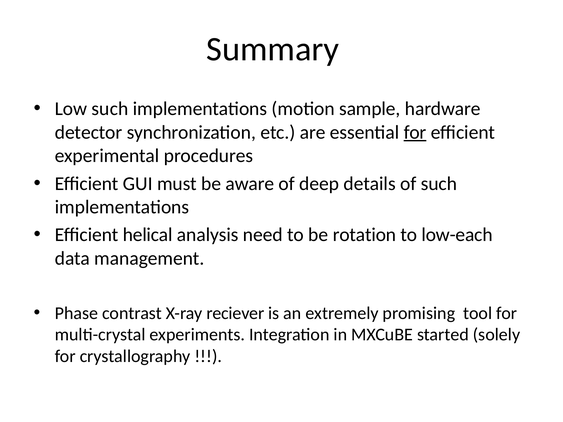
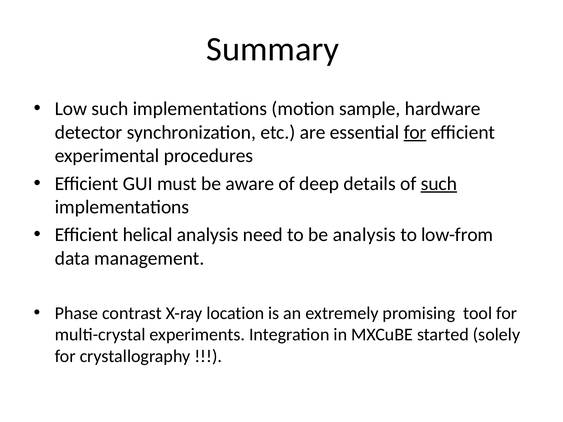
such at (439, 184) underline: none -> present
be rotation: rotation -> analysis
low-each: low-each -> low-from
reciever: reciever -> location
